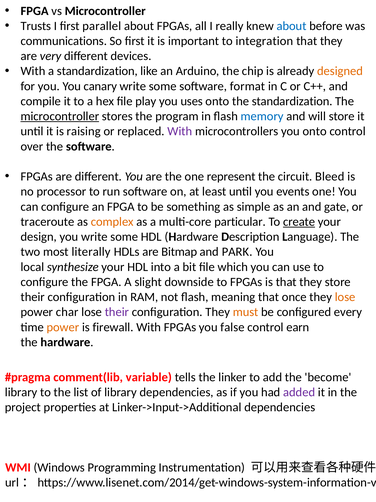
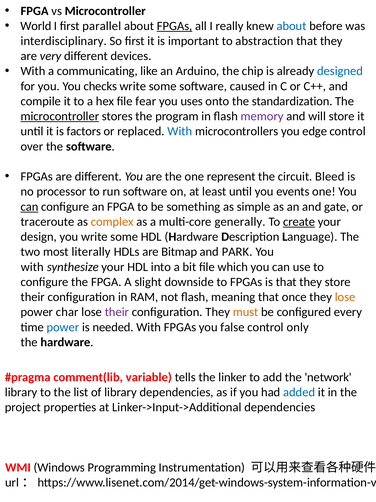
Trusts: Trusts -> World
FPGAs at (175, 26) underline: none -> present
communications: communications -> interdisciplinary
integration: integration -> abstraction
a standardization: standardization -> communicating
designed colour: orange -> blue
canary: canary -> checks
format: format -> caused
play: play -> fear
memory colour: blue -> purple
raising: raising -> factors
With at (180, 131) colour: purple -> blue
you onto: onto -> edge
can at (29, 206) underline: none -> present
particular: particular -> generally
local at (32, 267): local -> with
power at (63, 327) colour: orange -> blue
firewall: firewall -> needed
earn: earn -> only
become: become -> network
added colour: purple -> blue
